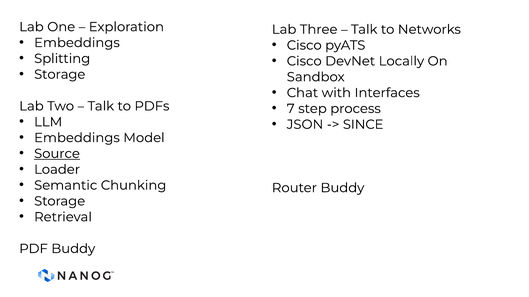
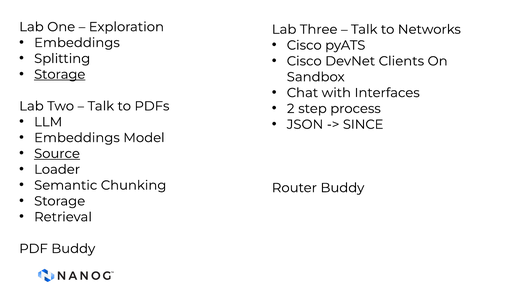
Locally: Locally -> Clients
Storage at (60, 75) underline: none -> present
7: 7 -> 2
